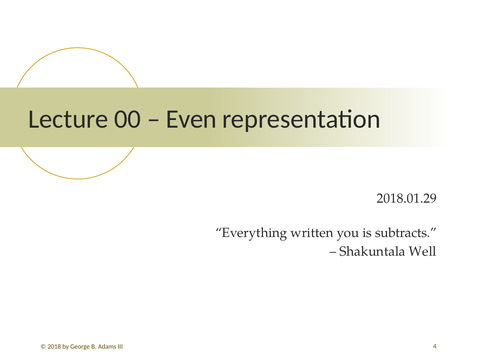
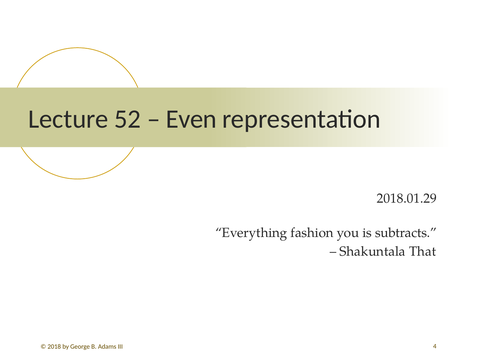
00: 00 -> 52
written: written -> fashion
Well: Well -> That
